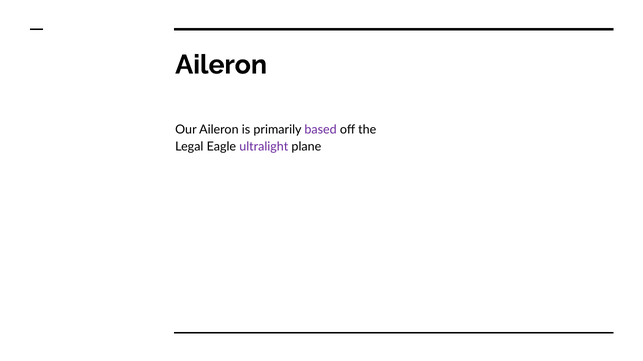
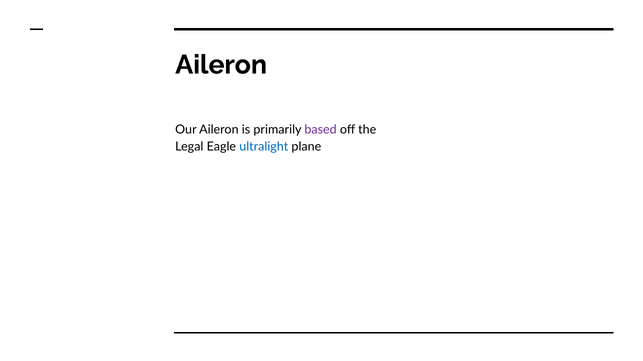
ultralight colour: purple -> blue
